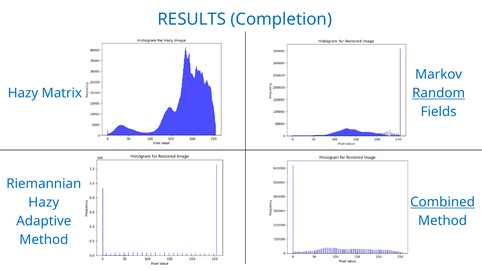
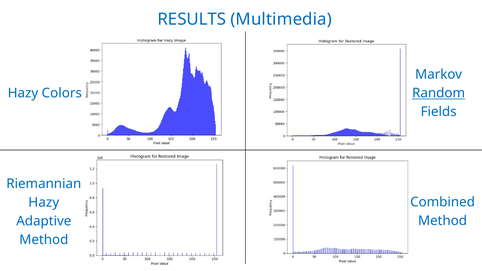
Completion: Completion -> Multimedia
Matrix: Matrix -> Colors
Combined underline: present -> none
